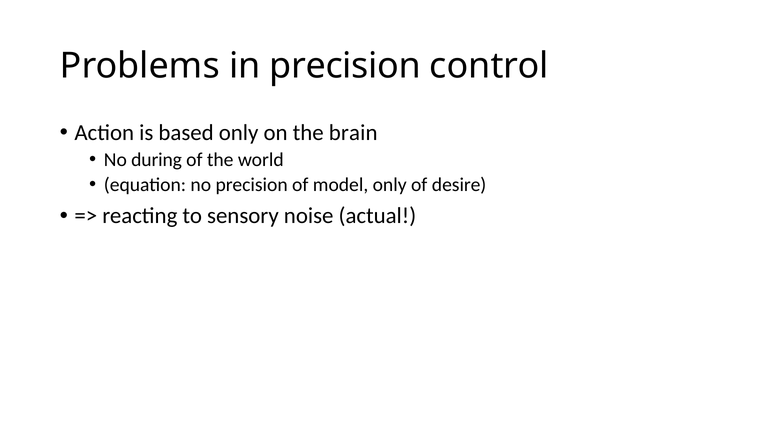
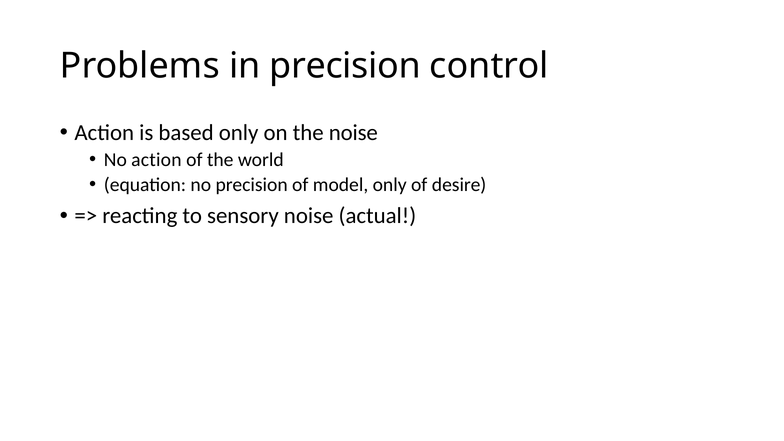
the brain: brain -> noise
No during: during -> action
